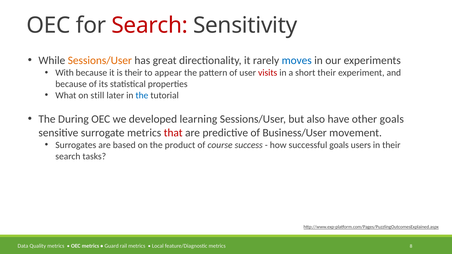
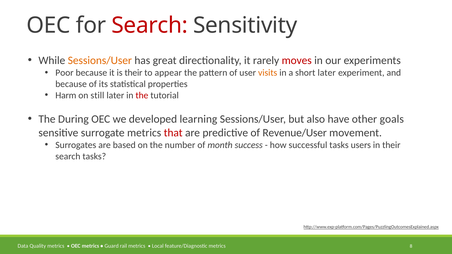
moves colour: blue -> red
With: With -> Poor
visits colour: red -> orange
short their: their -> later
What: What -> Harm
the at (142, 95) colour: blue -> red
Business/User: Business/User -> Revenue/User
product: product -> number
course: course -> month
successful goals: goals -> tasks
